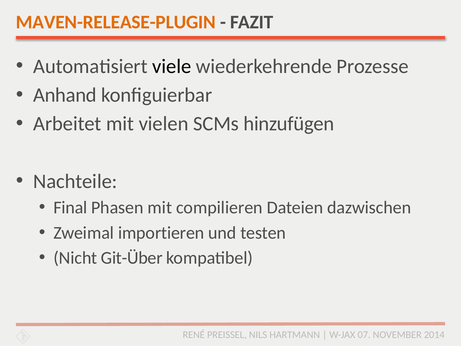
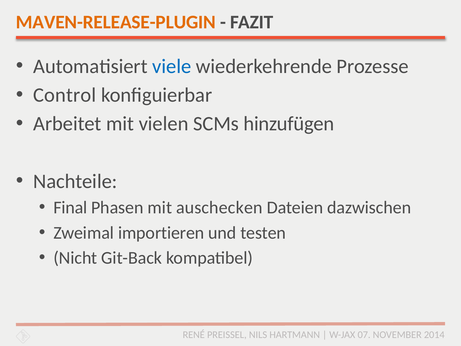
viele colour: black -> blue
Anhand: Anhand -> Control
compilieren: compilieren -> auschecken
Git-Über: Git-Über -> Git-Back
